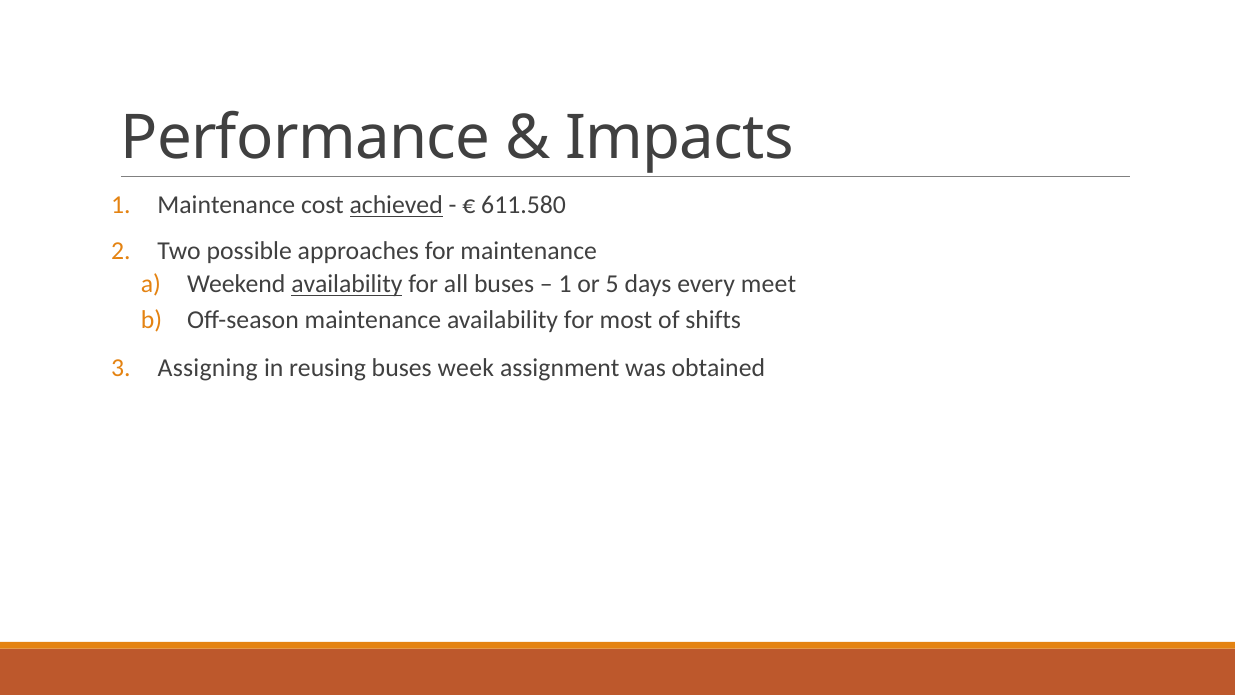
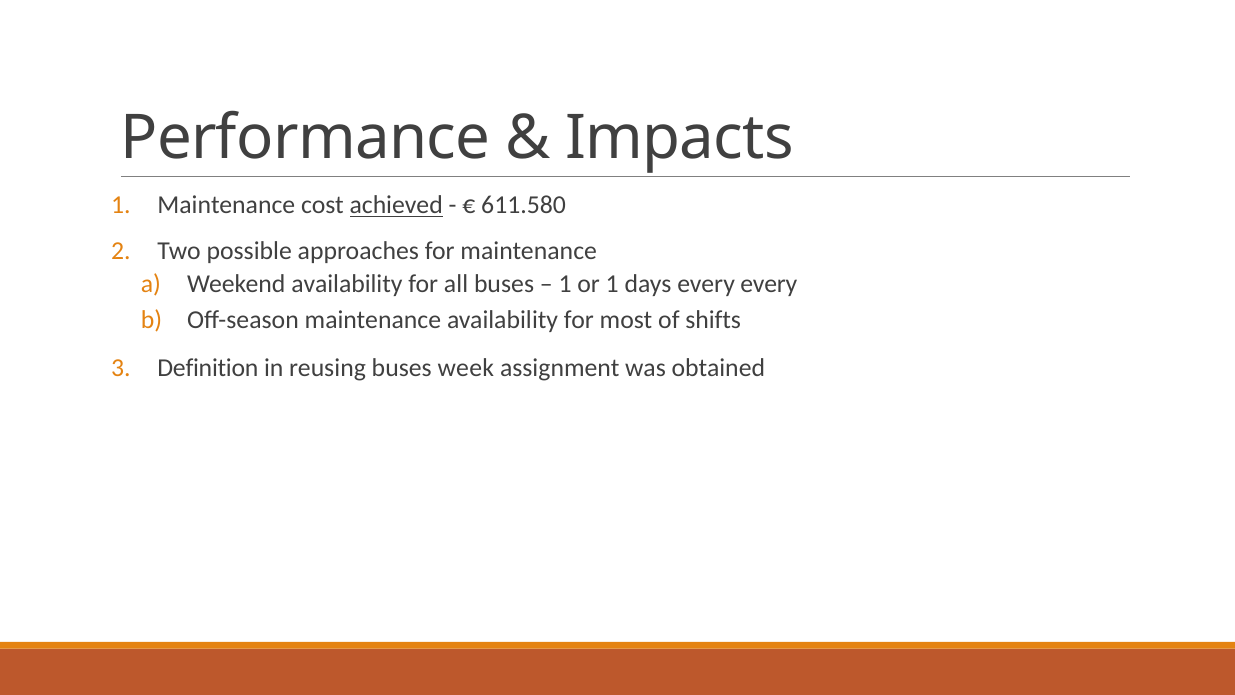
availability at (347, 284) underline: present -> none
or 5: 5 -> 1
every meet: meet -> every
Assigning: Assigning -> Definition
